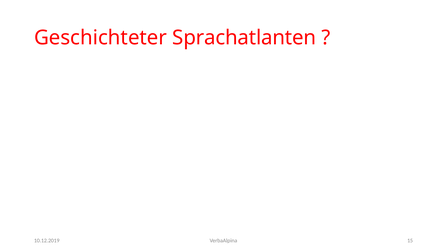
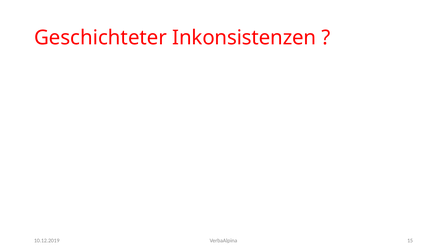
Sprachatlanten: Sprachatlanten -> Inkonsistenzen
